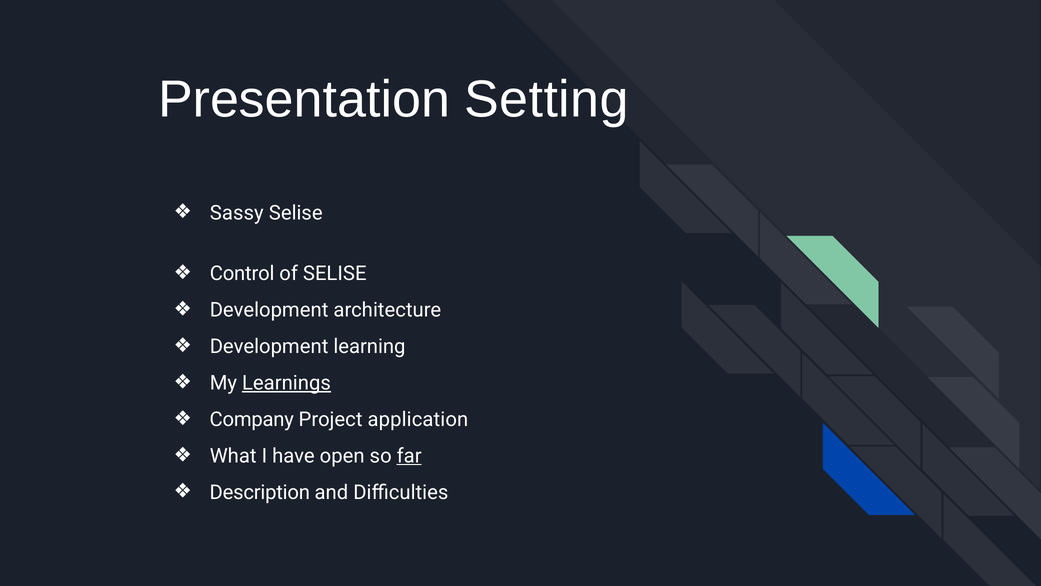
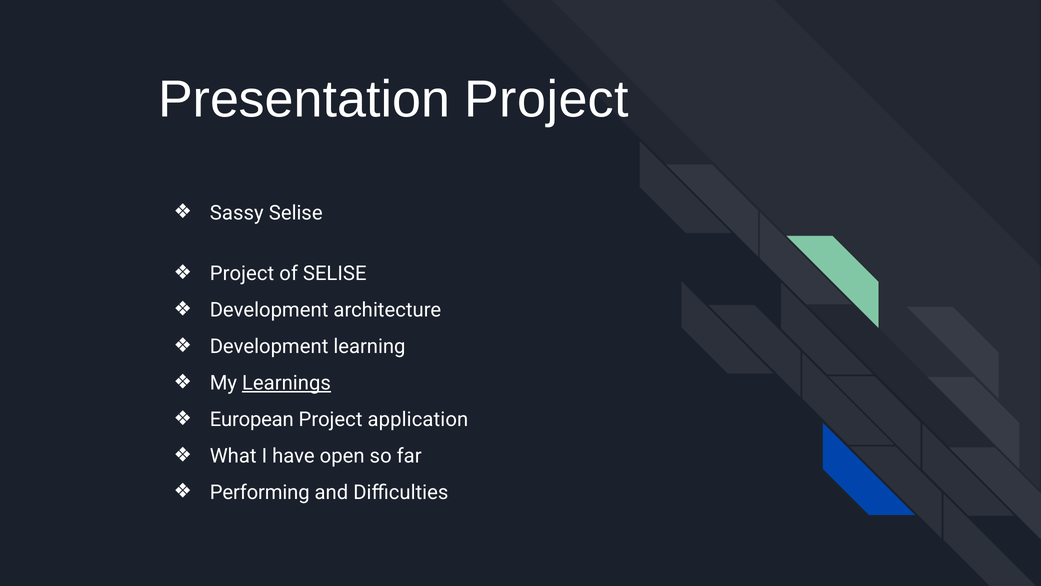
Presentation Setting: Setting -> Project
Control at (242, 273): Control -> Project
Company: Company -> European
far underline: present -> none
Description: Description -> Performing
